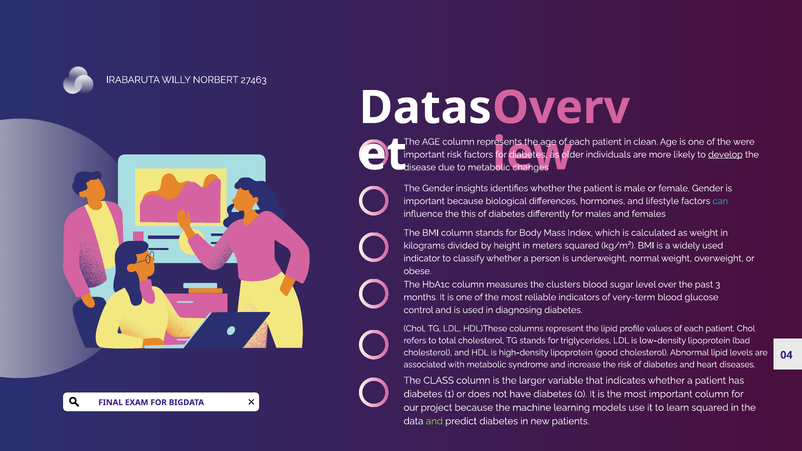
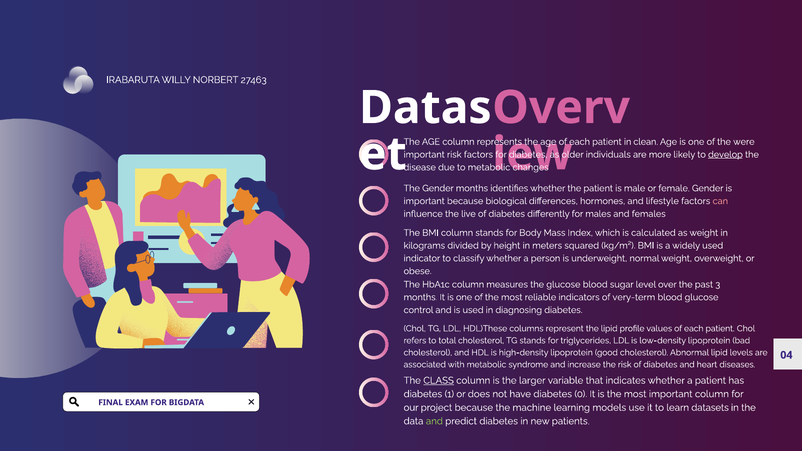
Gender insights: insights -> months
can colour: light blue -> pink
this: this -> live
the clusters: clusters -> glucose
CLASS underline: none -> present
learn squared: squared -> datasets
